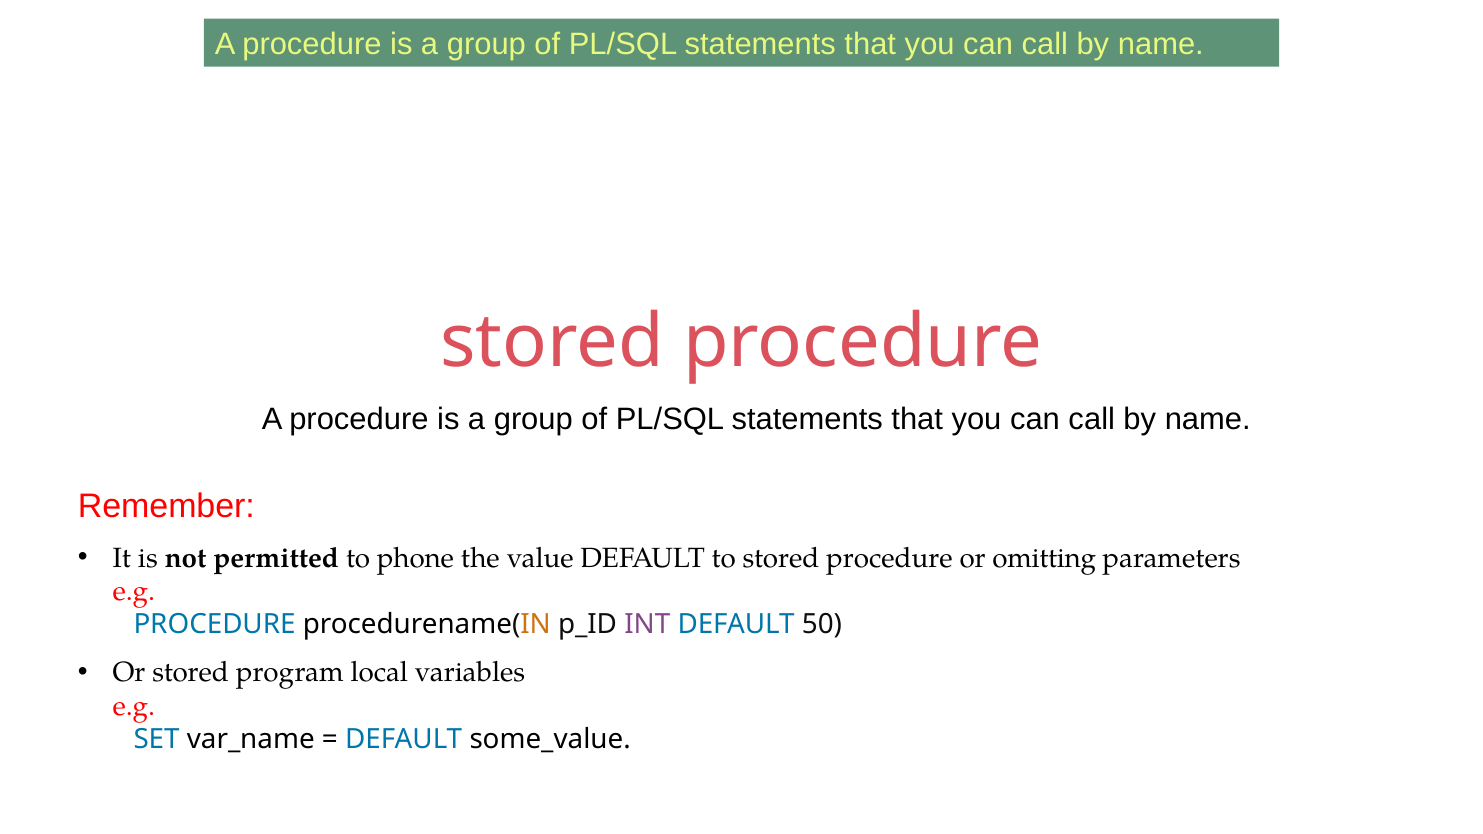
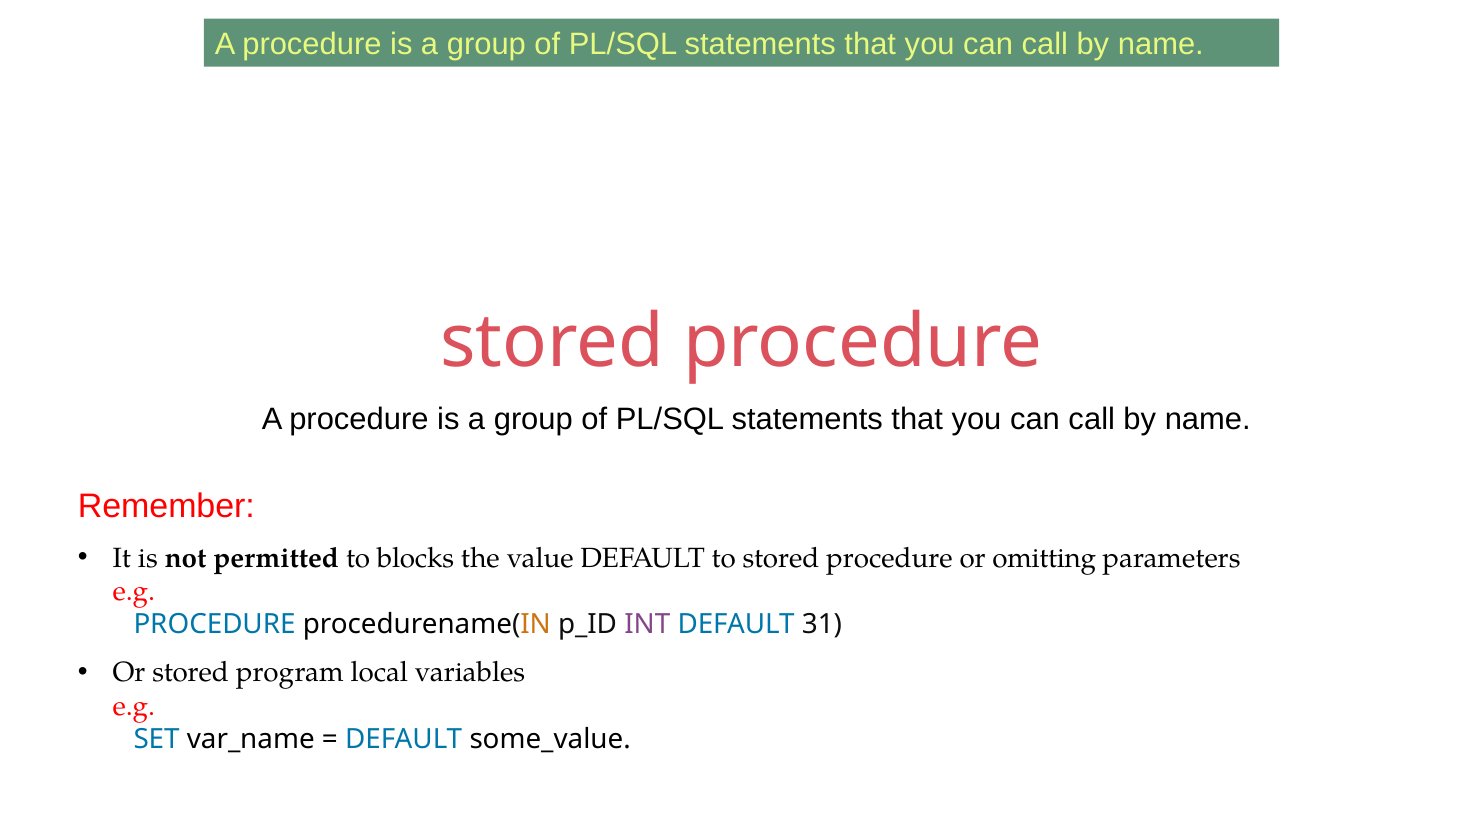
phone: phone -> blocks
50: 50 -> 31
